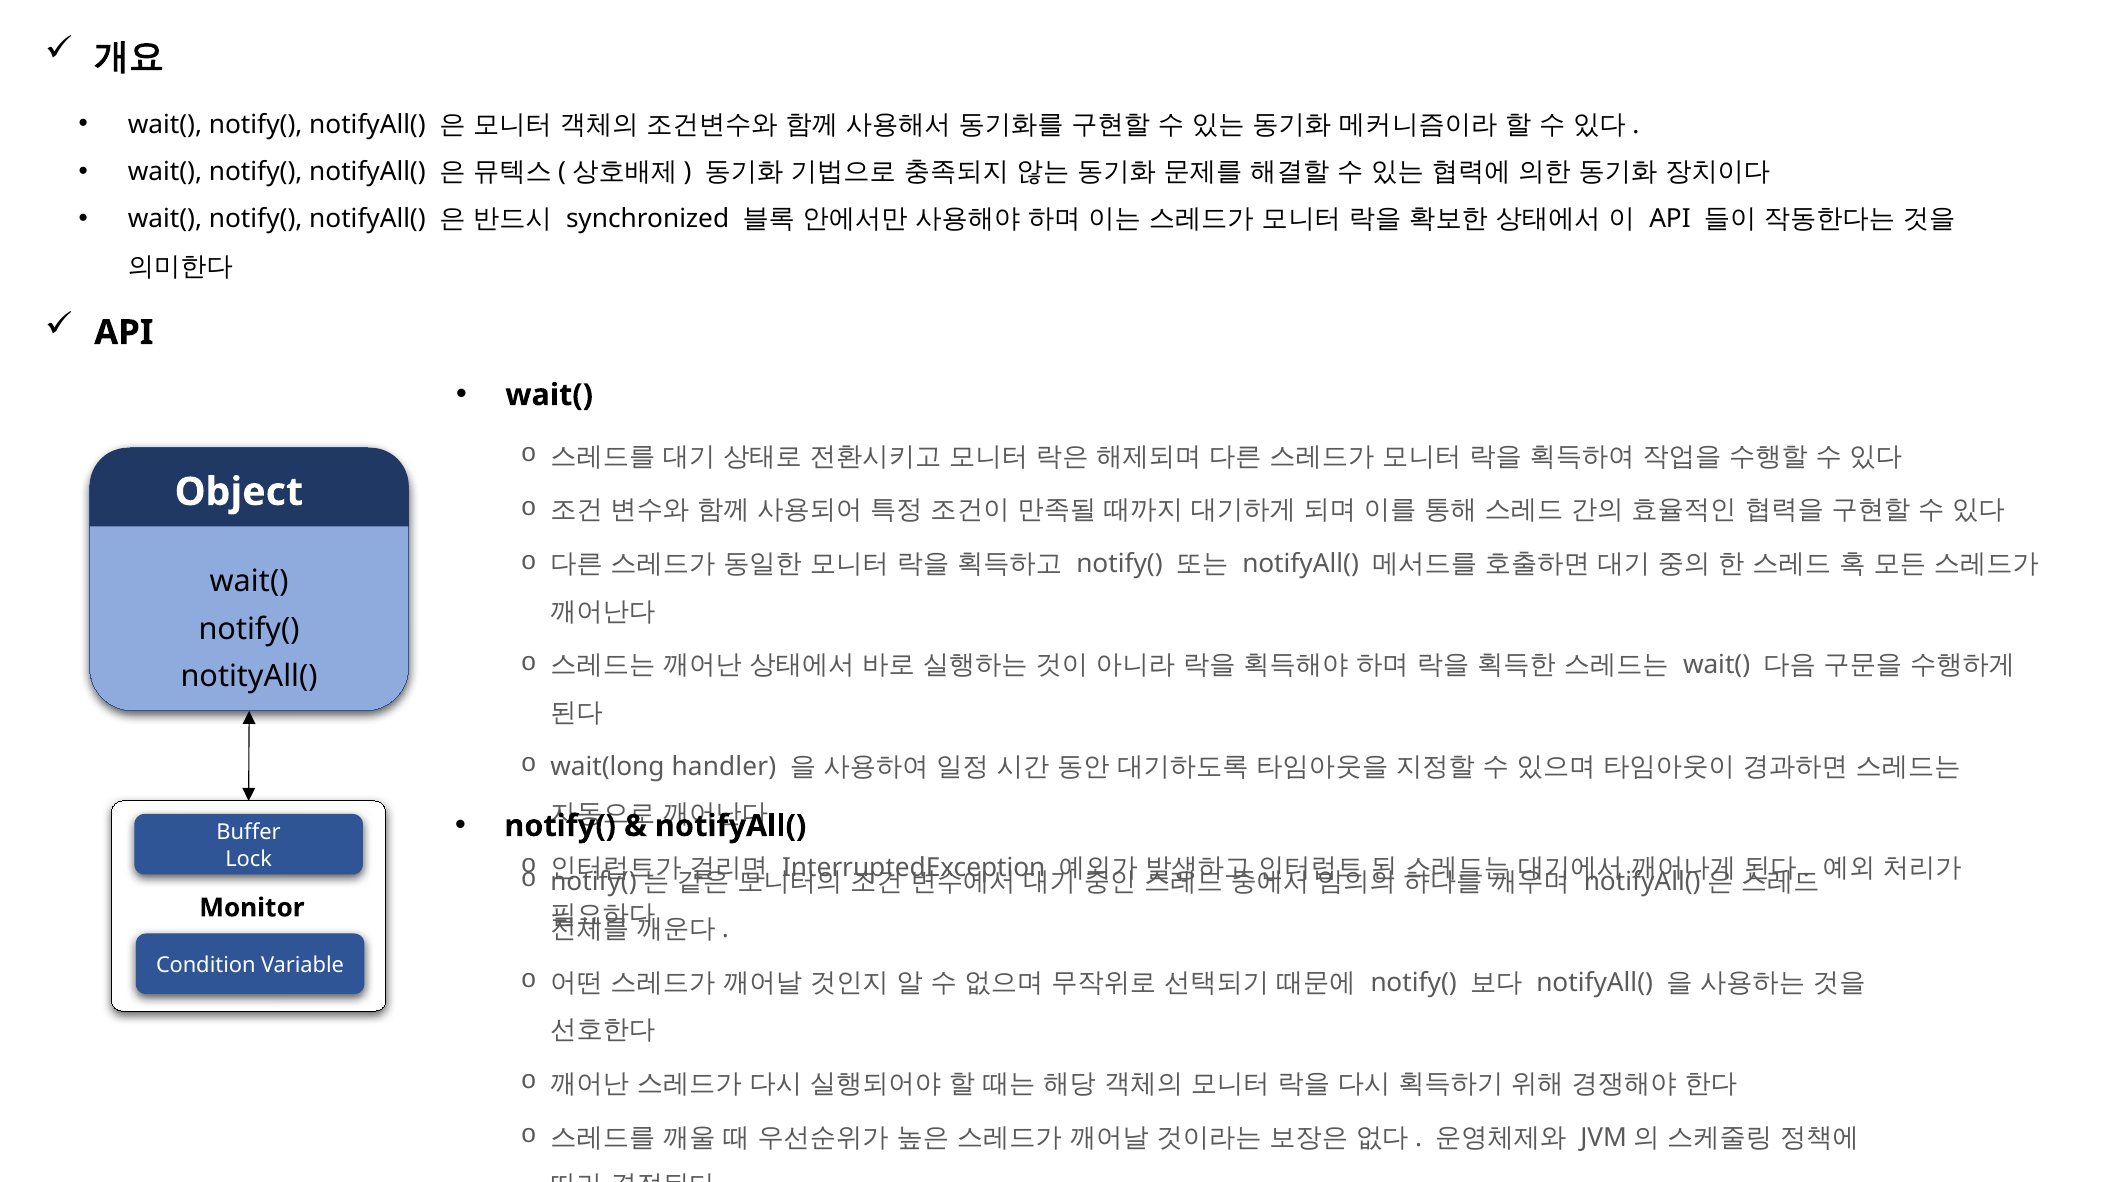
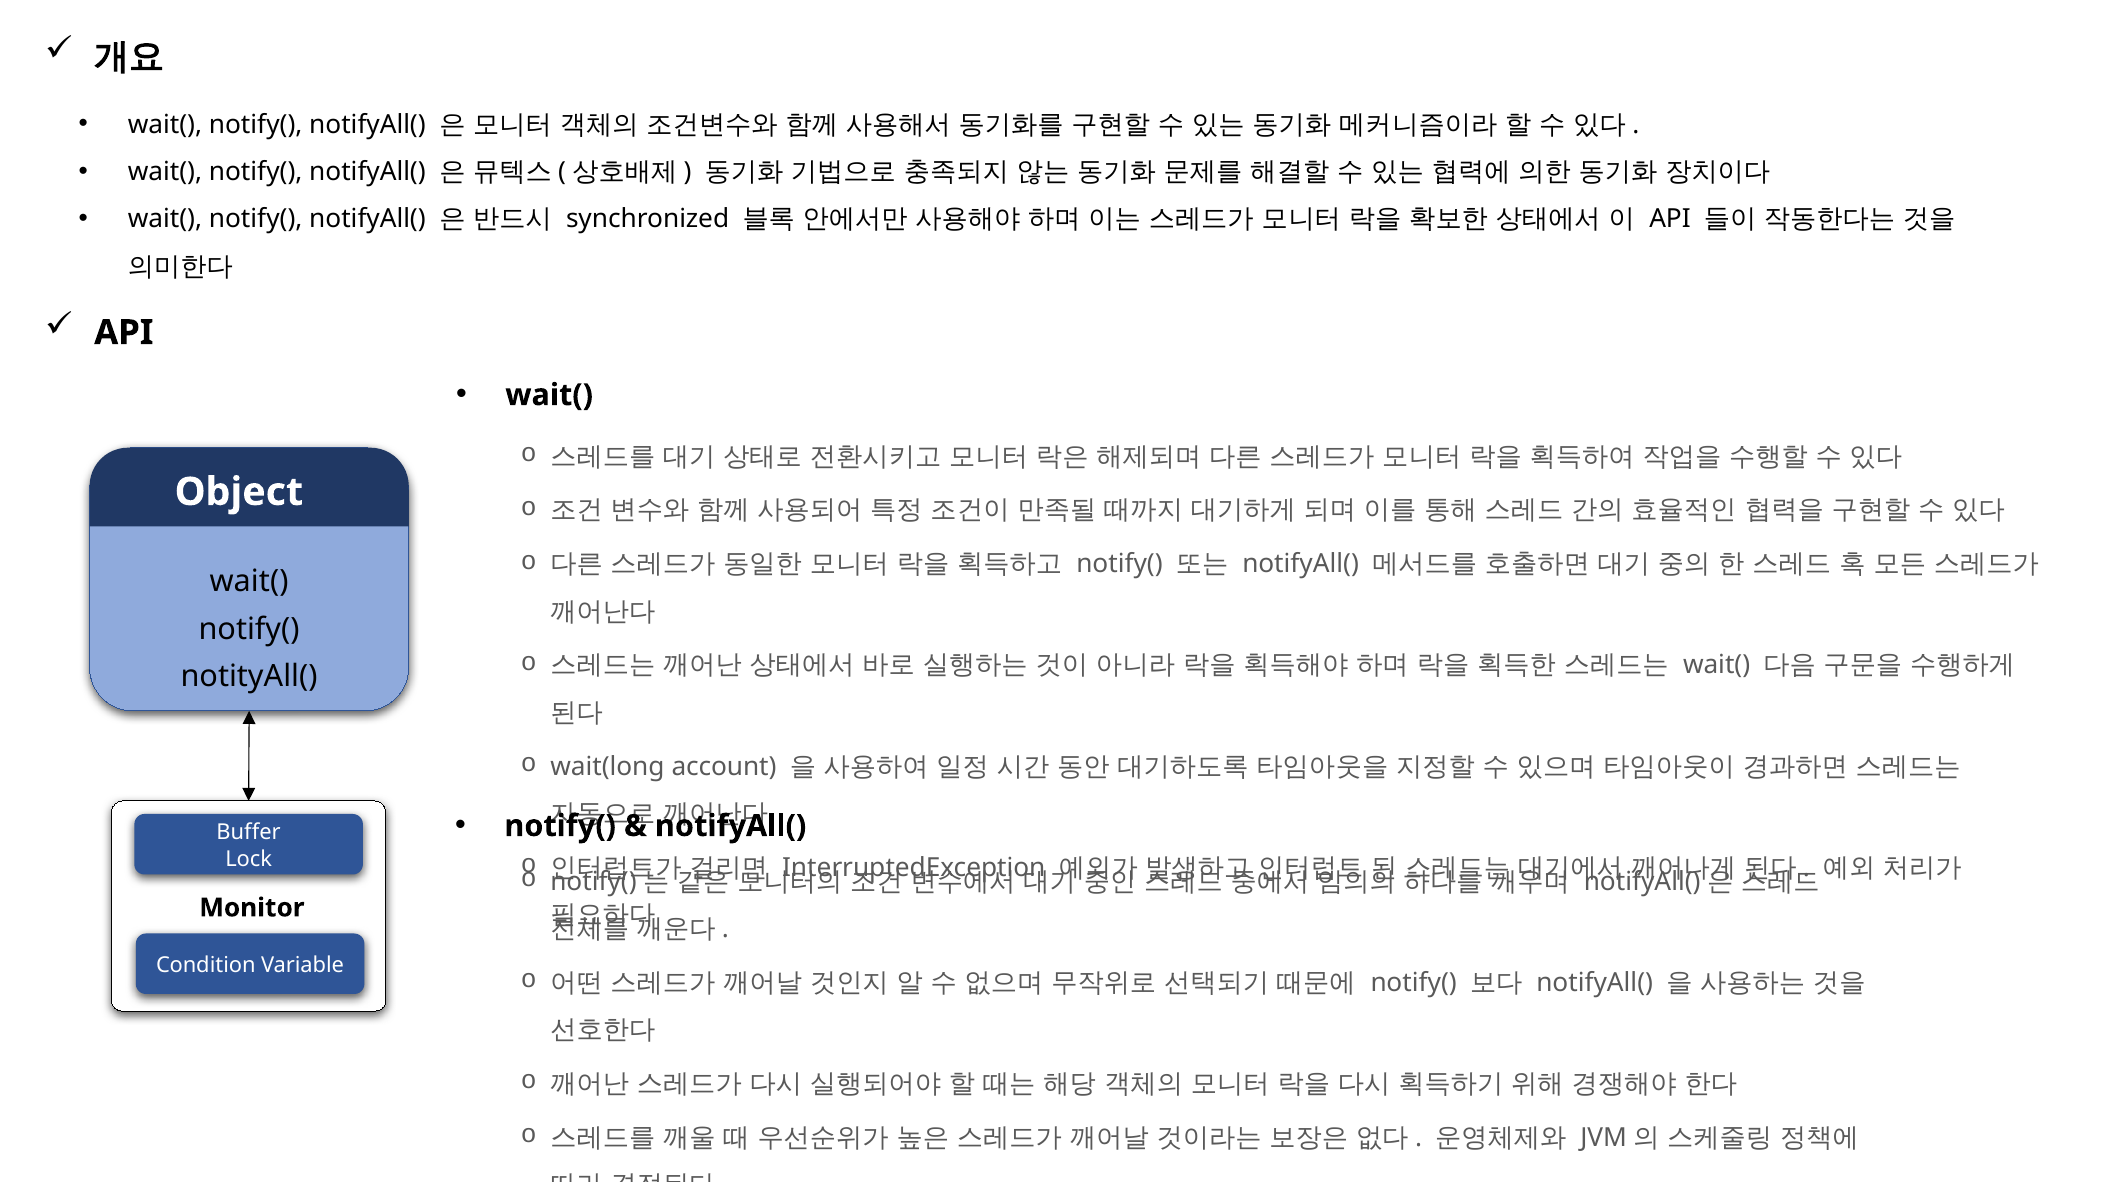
handler: handler -> account
